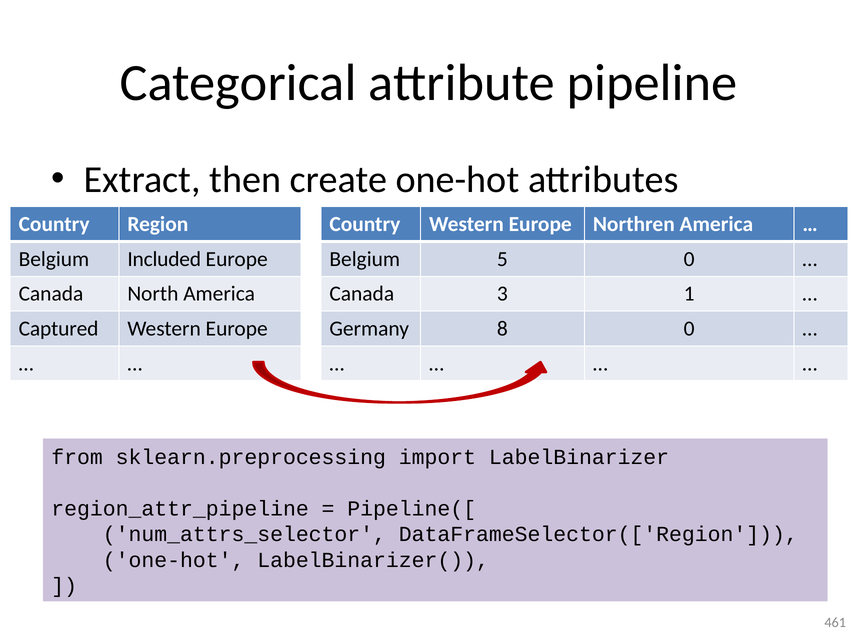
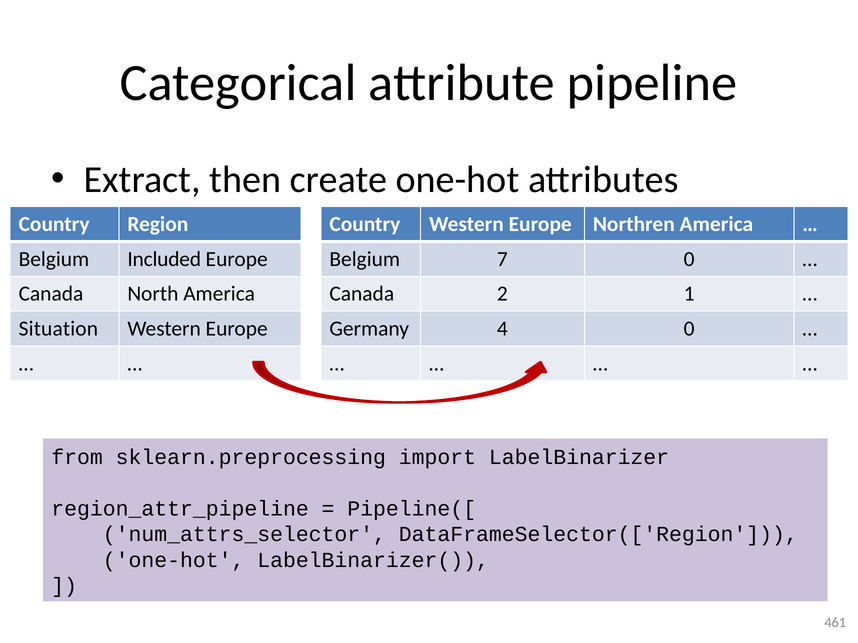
5: 5 -> 7
3: 3 -> 2
Captured: Captured -> Situation
8: 8 -> 4
